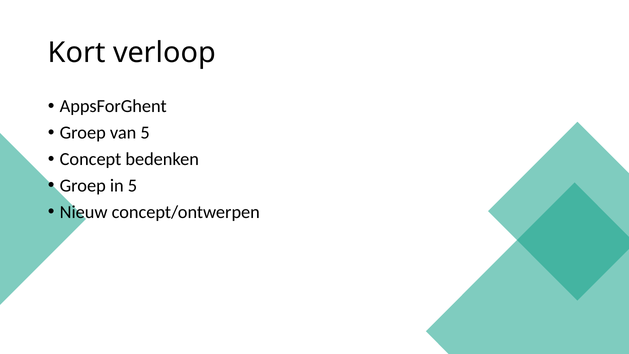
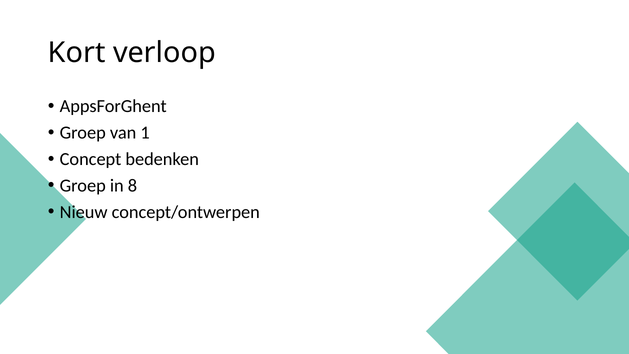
van 5: 5 -> 1
in 5: 5 -> 8
